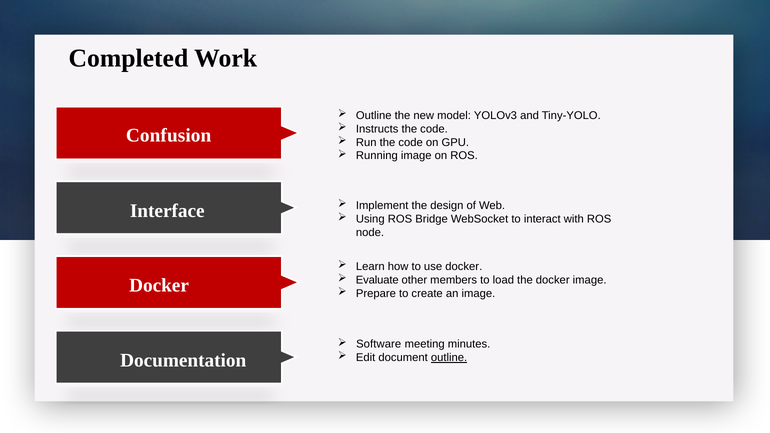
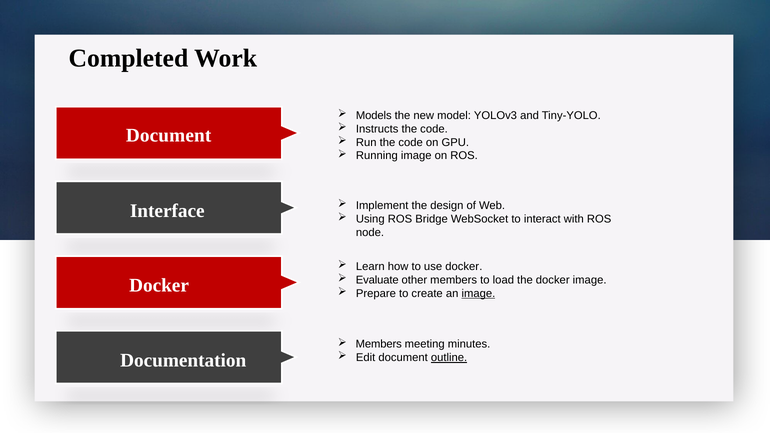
Outline at (374, 115): Outline -> Models
Confusion at (169, 135): Confusion -> Document
image at (478, 293) underline: none -> present
Software at (379, 344): Software -> Members
